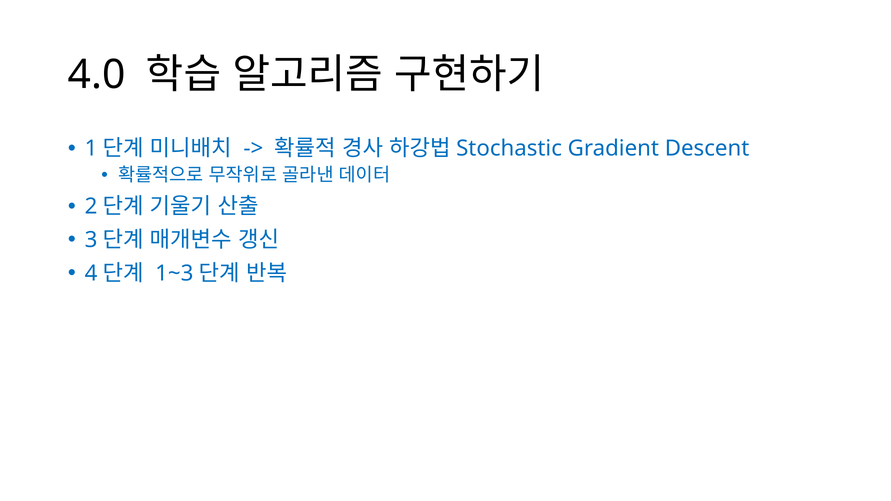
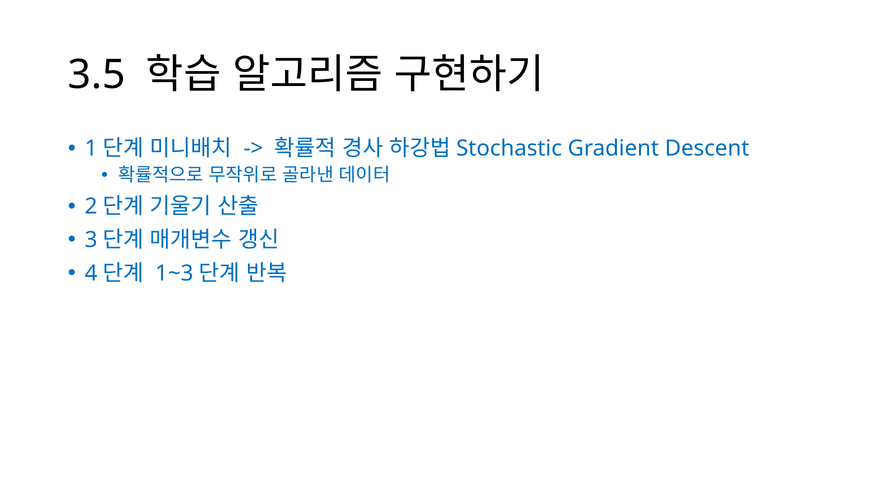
4.0: 4.0 -> 3.5
